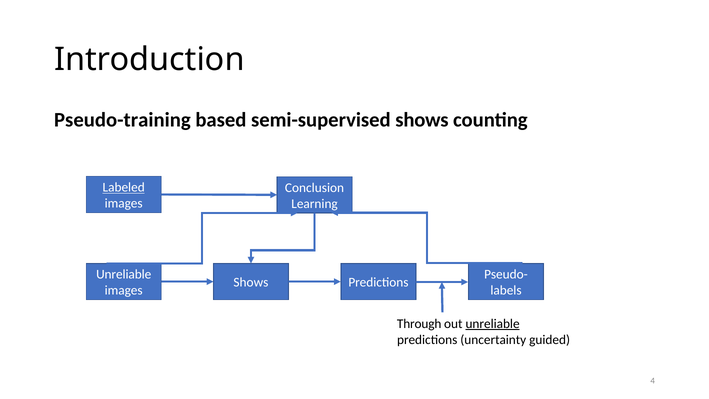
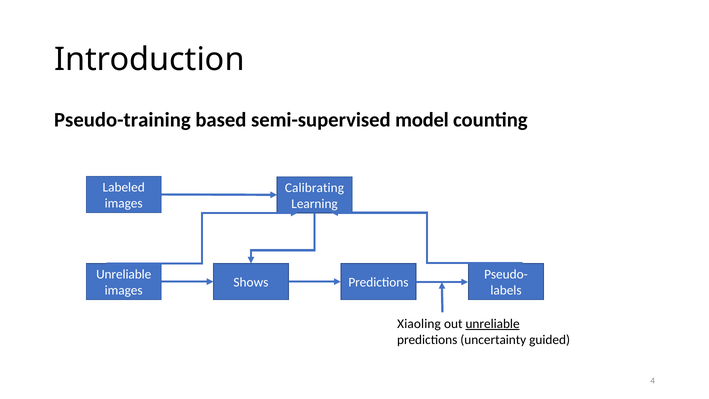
semi-supervised shows: shows -> model
Labeled underline: present -> none
Conclusion: Conclusion -> Calibrating
Through: Through -> Xiaoling
